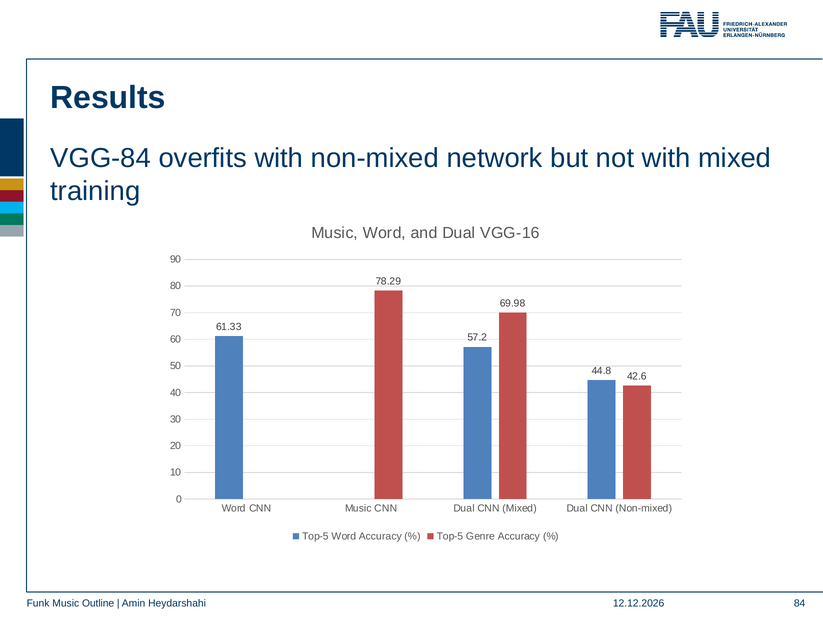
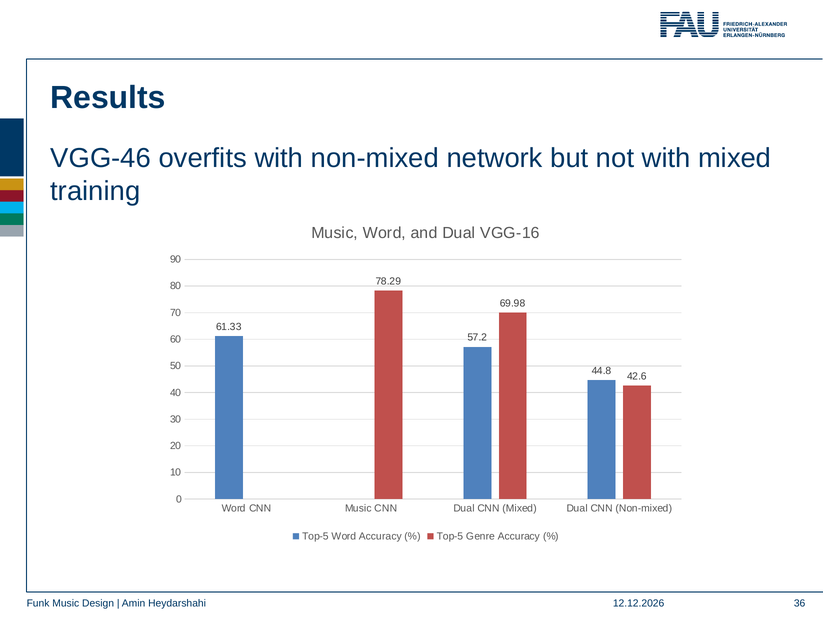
VGG-84: VGG-84 -> VGG-46
Outline: Outline -> Design
84: 84 -> 36
